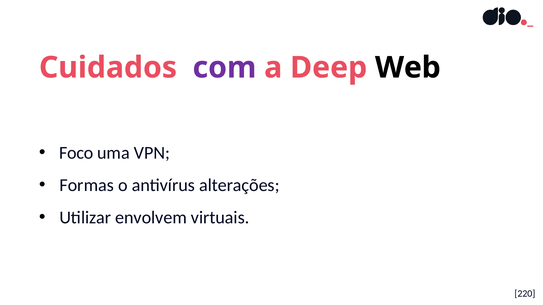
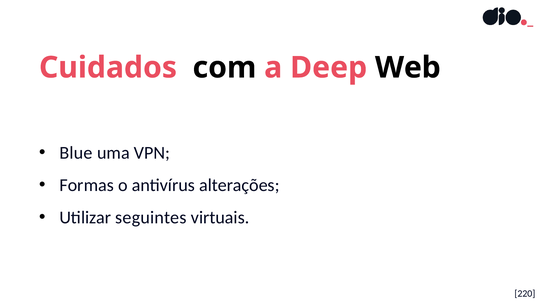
com colour: purple -> black
Foco: Foco -> Blue
envolvem: envolvem -> seguintes
